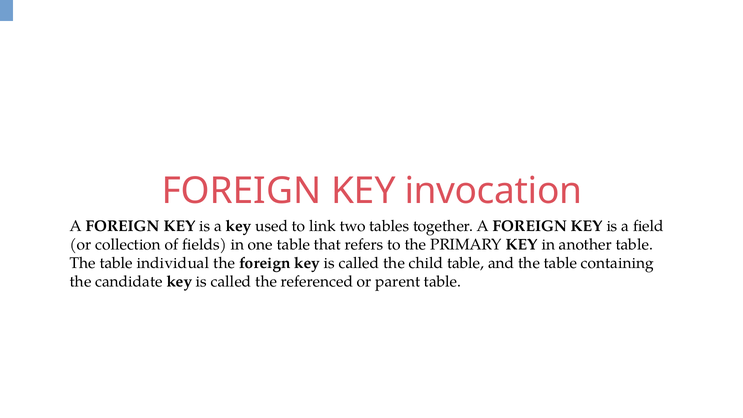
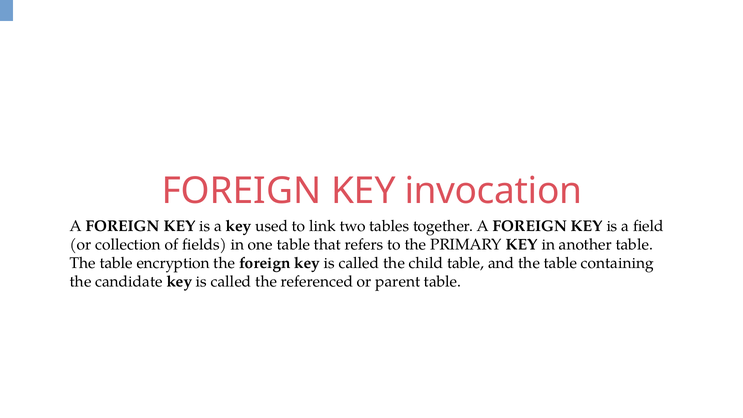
individual: individual -> encryption
